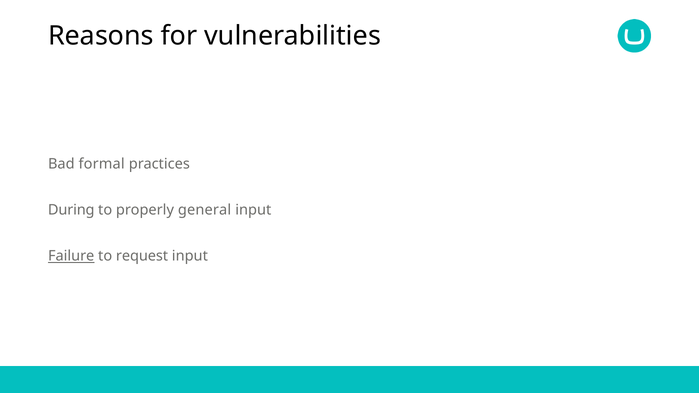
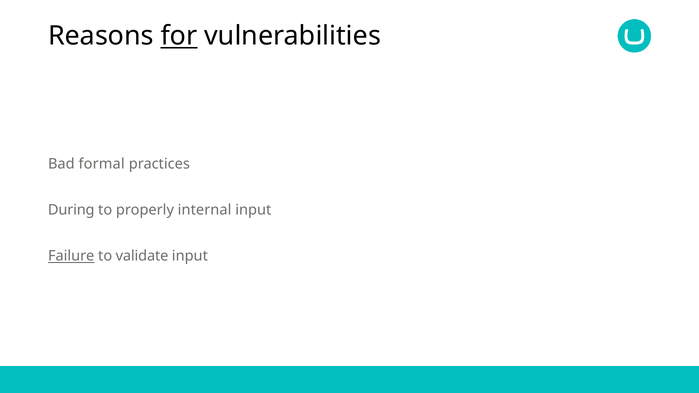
for underline: none -> present
general: general -> internal
request: request -> validate
